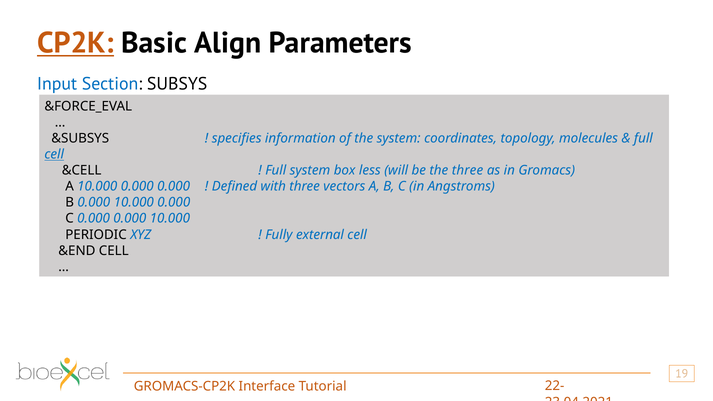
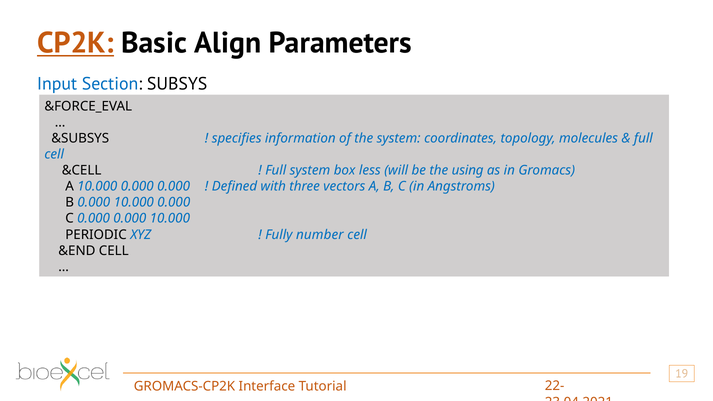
cell at (54, 154) underline: present -> none
the three: three -> using
external: external -> number
